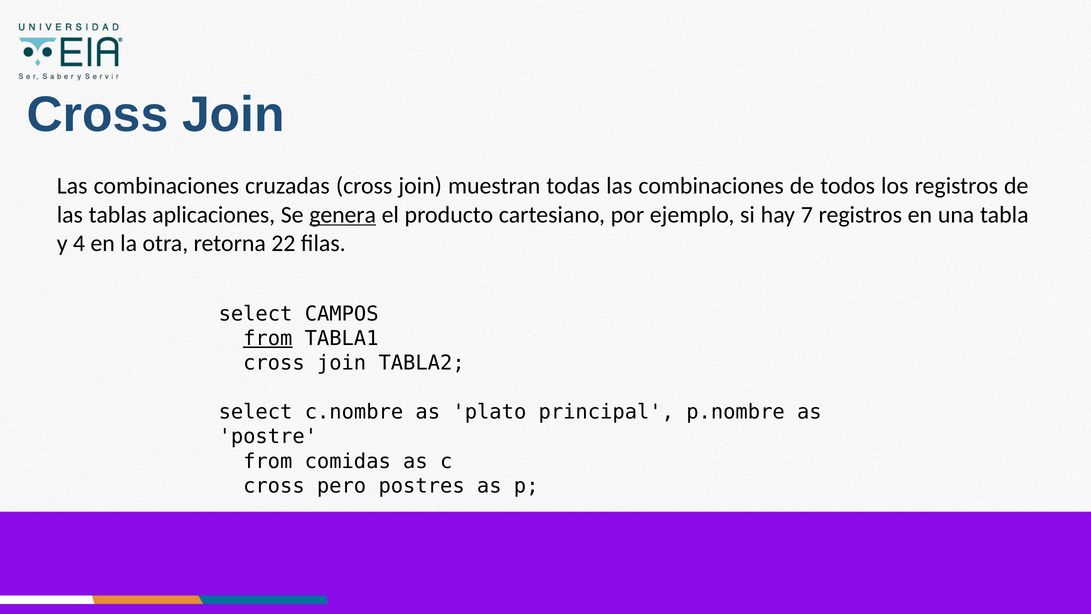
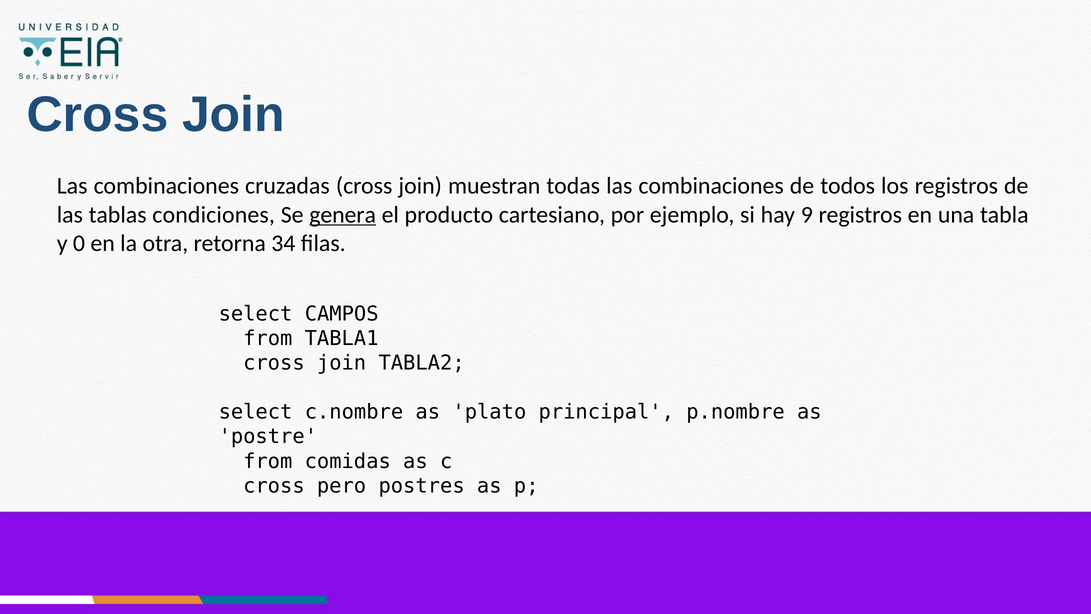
aplicaciones: aplicaciones -> condiciones
7: 7 -> 9
4: 4 -> 0
22: 22 -> 34
from at (268, 338) underline: present -> none
